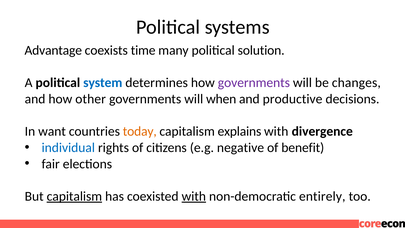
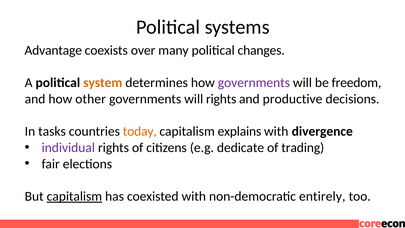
time: time -> over
solution: solution -> changes
system colour: blue -> orange
changes: changes -> freedom
will when: when -> rights
want: want -> tasks
individual colour: blue -> purple
negative: negative -> dedicate
benefit: benefit -> trading
with at (194, 196) underline: present -> none
